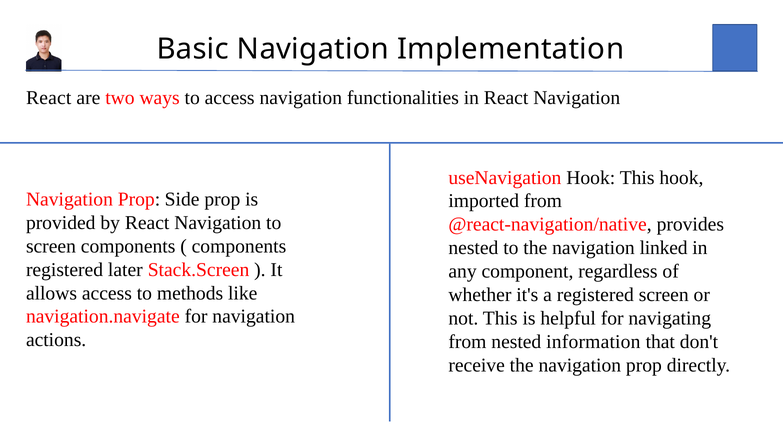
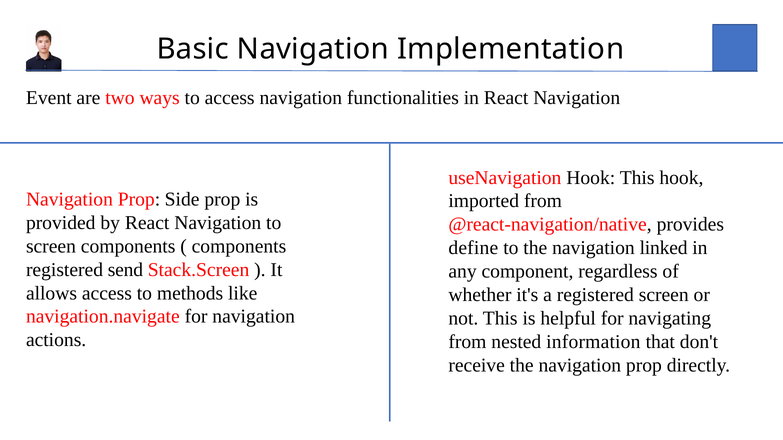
React at (49, 98): React -> Event
nested at (473, 248): nested -> define
later: later -> send
